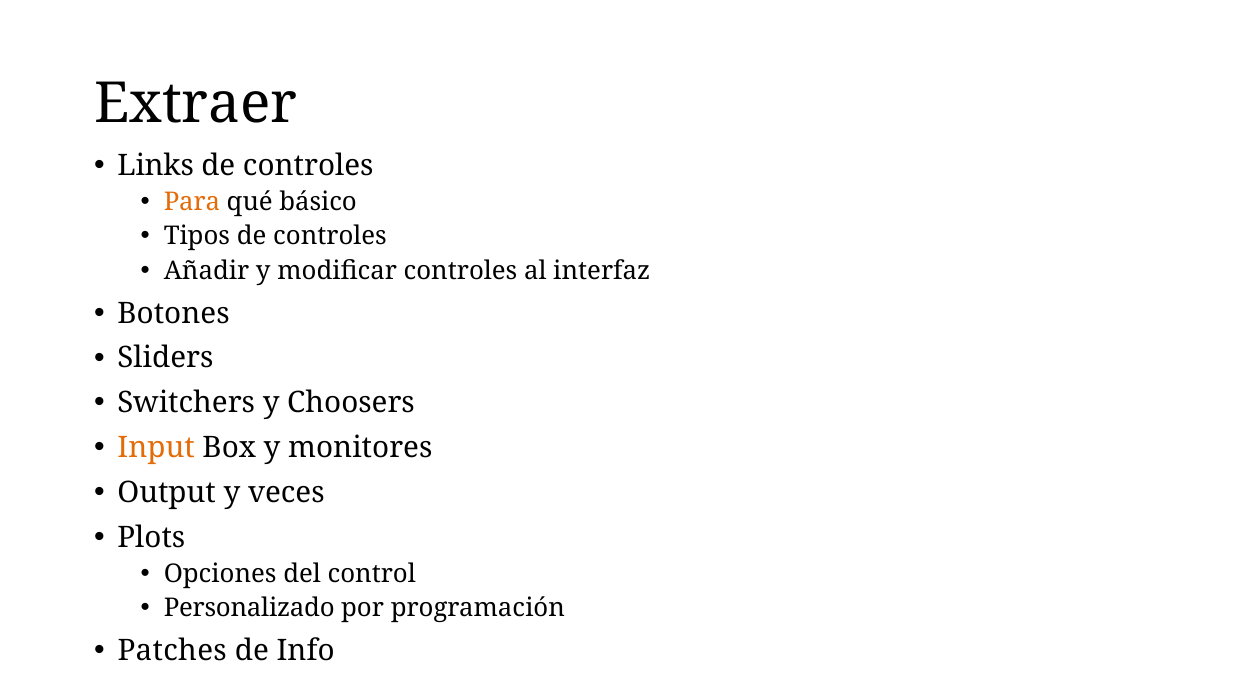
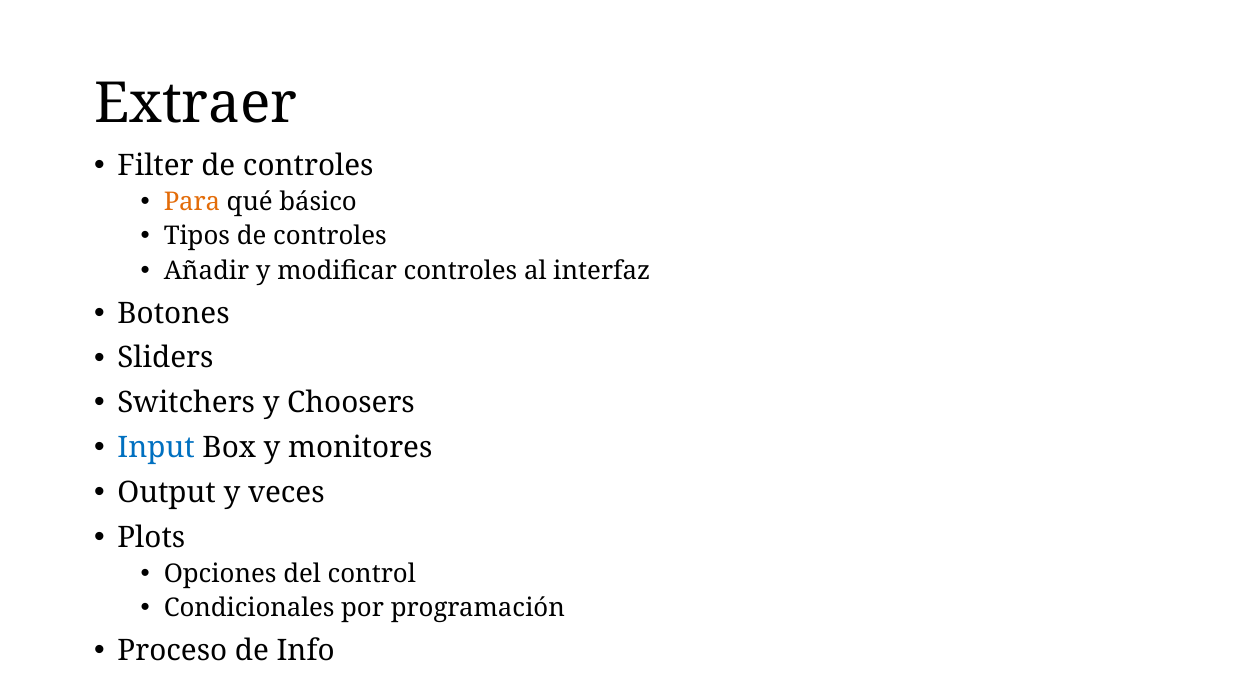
Links: Links -> Filter
Input colour: orange -> blue
Personalizado: Personalizado -> Condicionales
Patches: Patches -> Proceso
